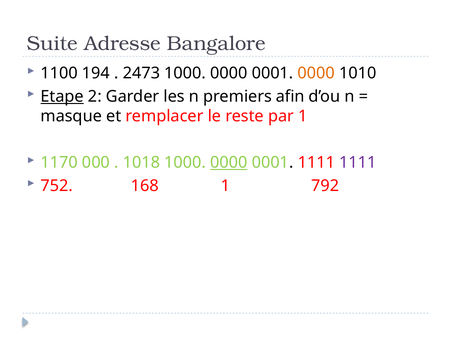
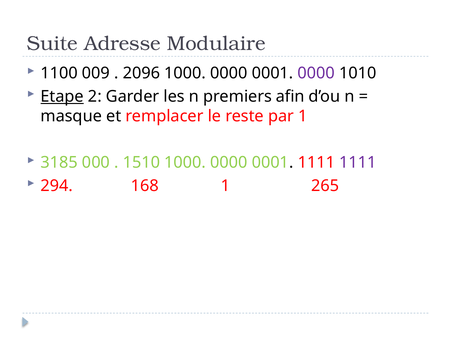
Bangalore: Bangalore -> Modulaire
194: 194 -> 009
2473: 2473 -> 2096
0000 at (316, 73) colour: orange -> purple
1170: 1170 -> 3185
1018: 1018 -> 1510
0000 at (229, 163) underline: present -> none
752: 752 -> 294
792: 792 -> 265
